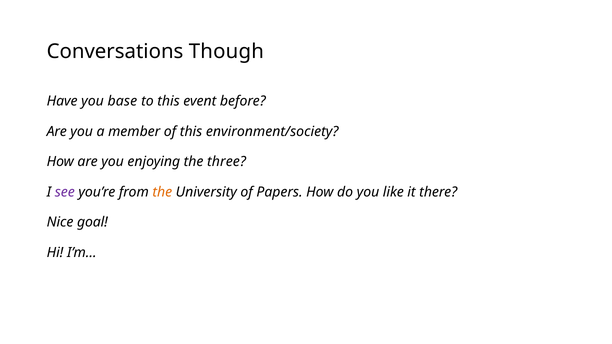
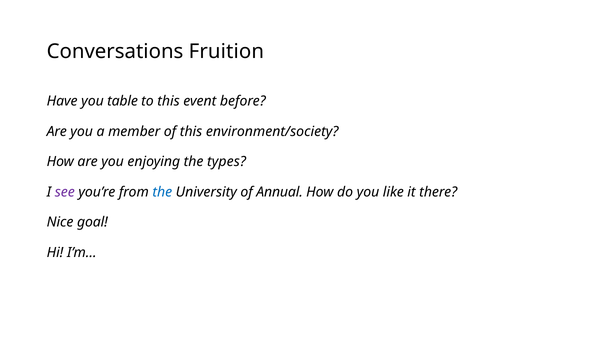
Though: Though -> Fruition
base: base -> table
three: three -> types
the at (162, 192) colour: orange -> blue
Papers: Papers -> Annual
